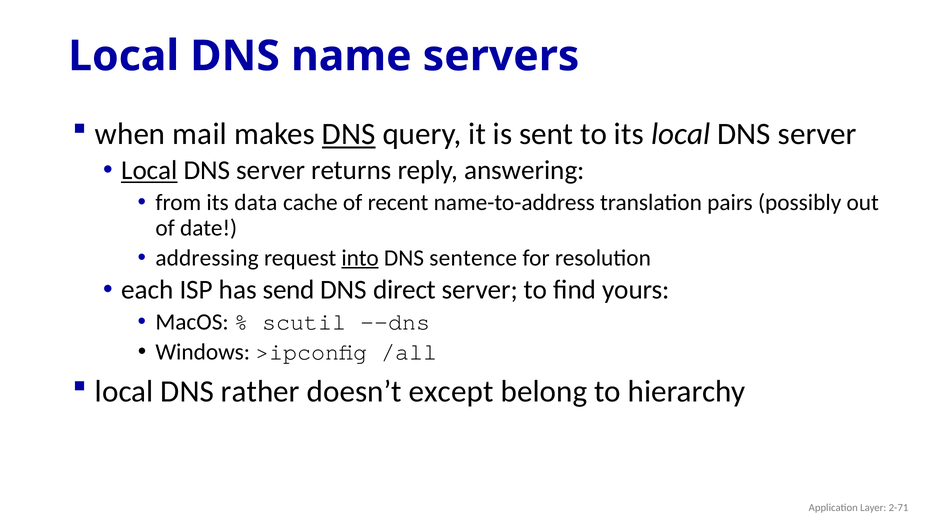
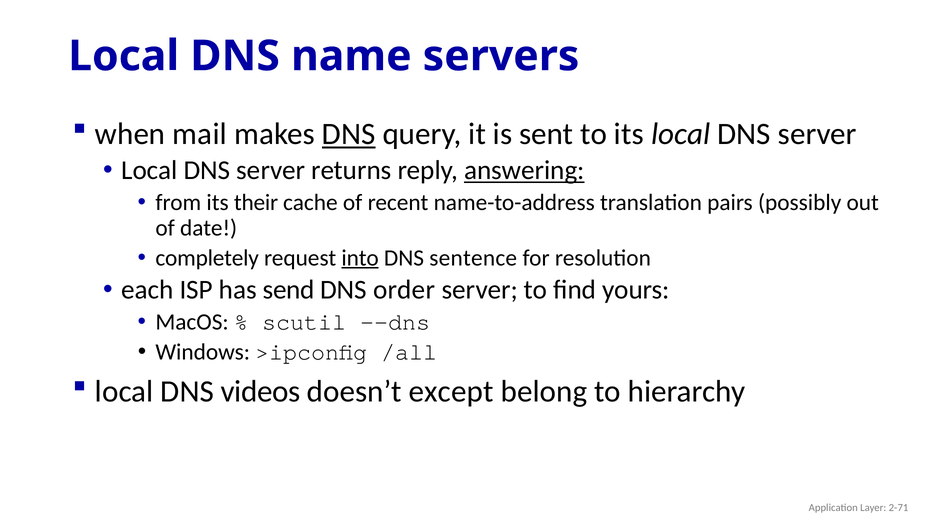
Local at (149, 170) underline: present -> none
answering underline: none -> present
data: data -> their
addressing: addressing -> completely
direct: direct -> order
rather: rather -> videos
